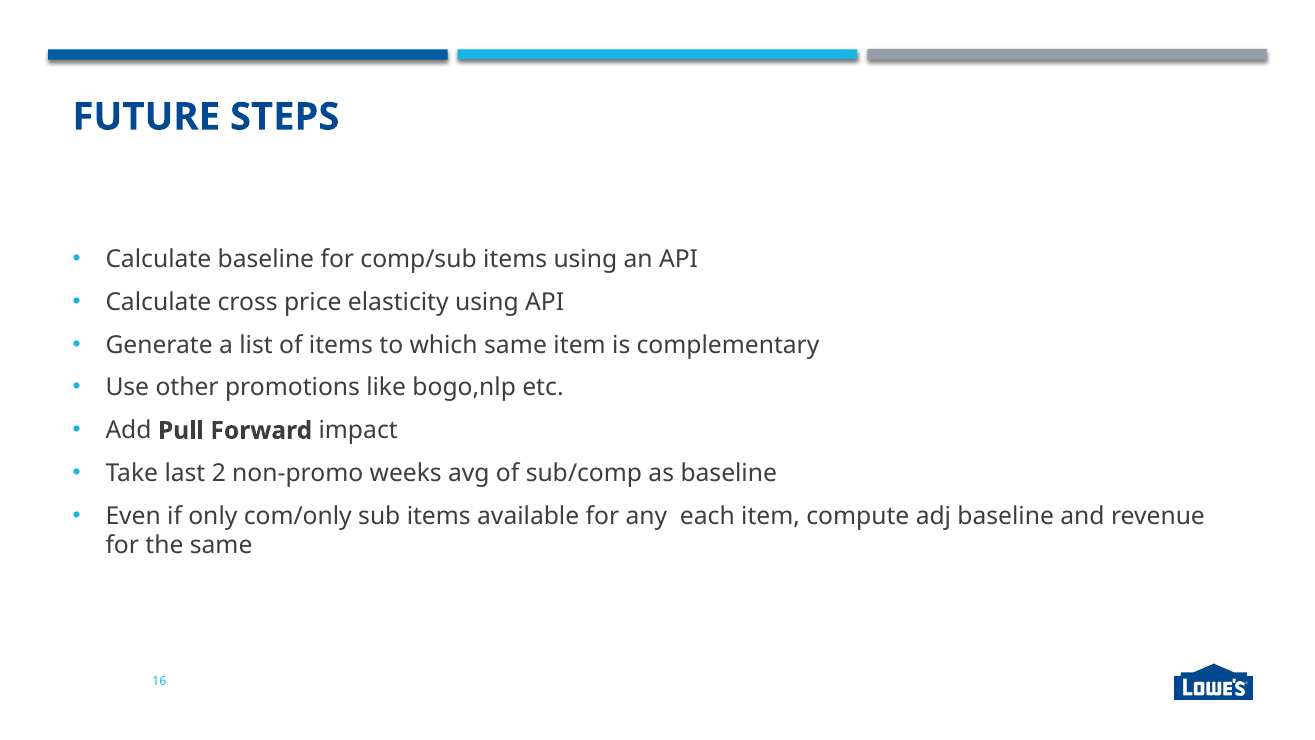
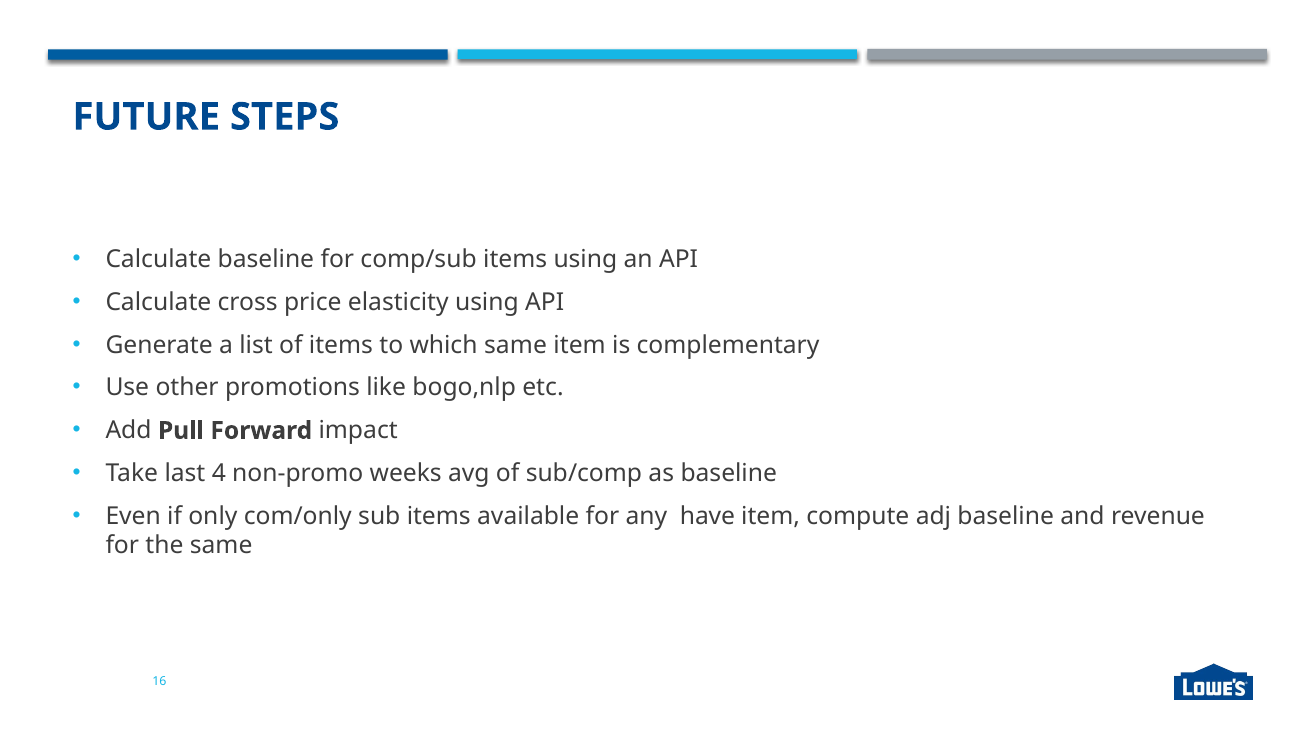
2: 2 -> 4
each: each -> have
